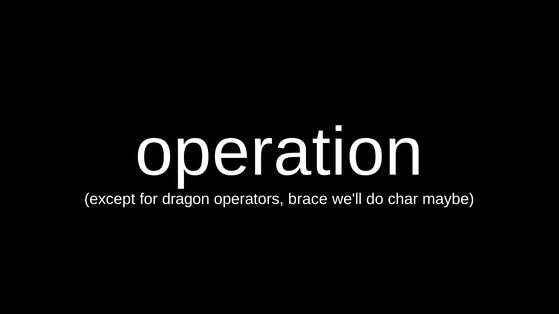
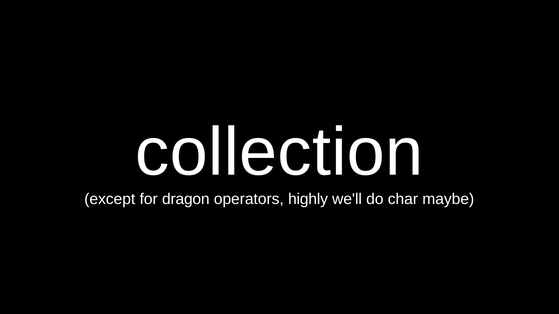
operation: operation -> collection
brace: brace -> highly
